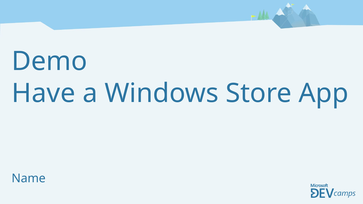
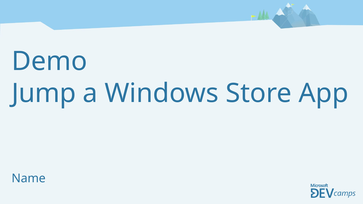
Have: Have -> Jump
